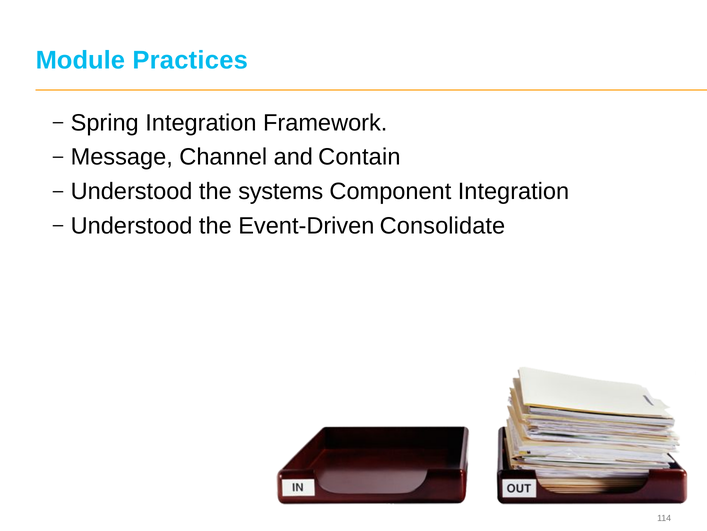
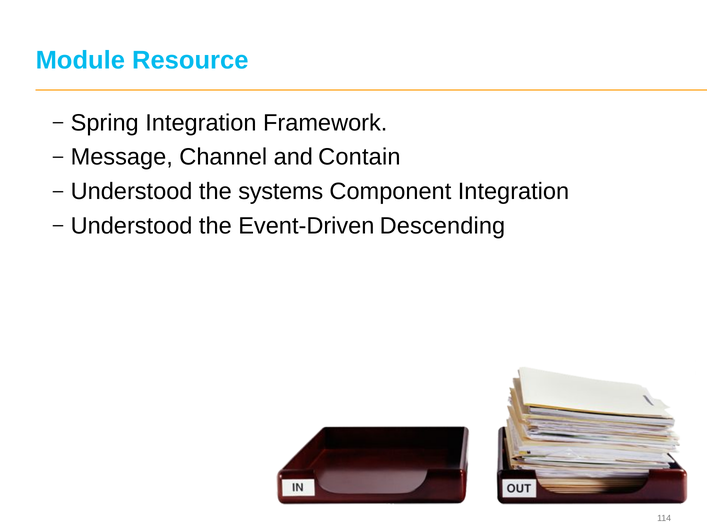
Practices: Practices -> Resource
Consolidate: Consolidate -> Descending
